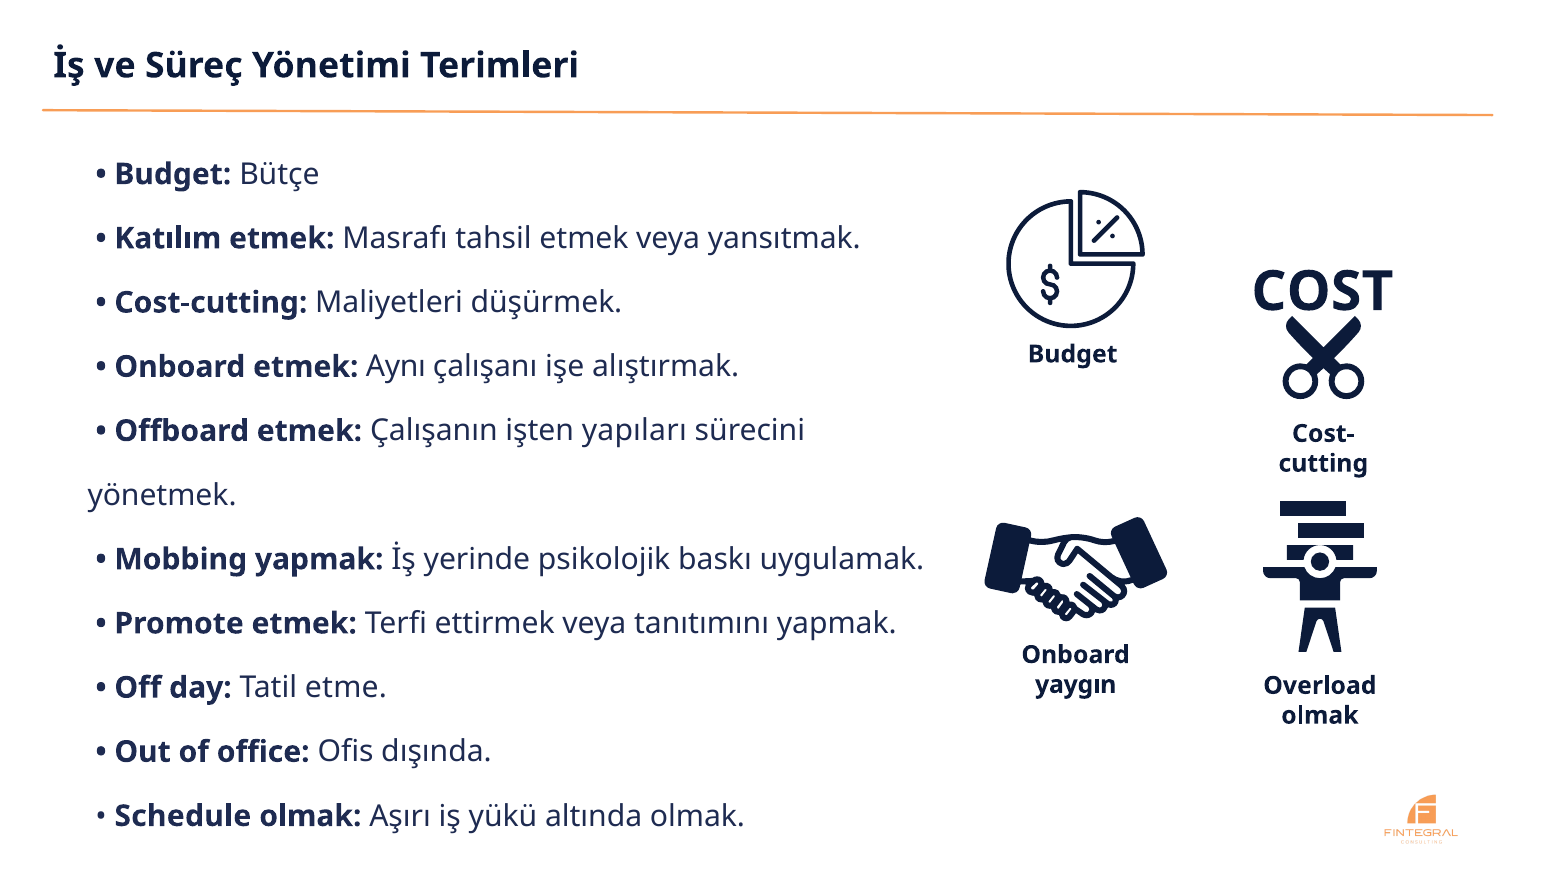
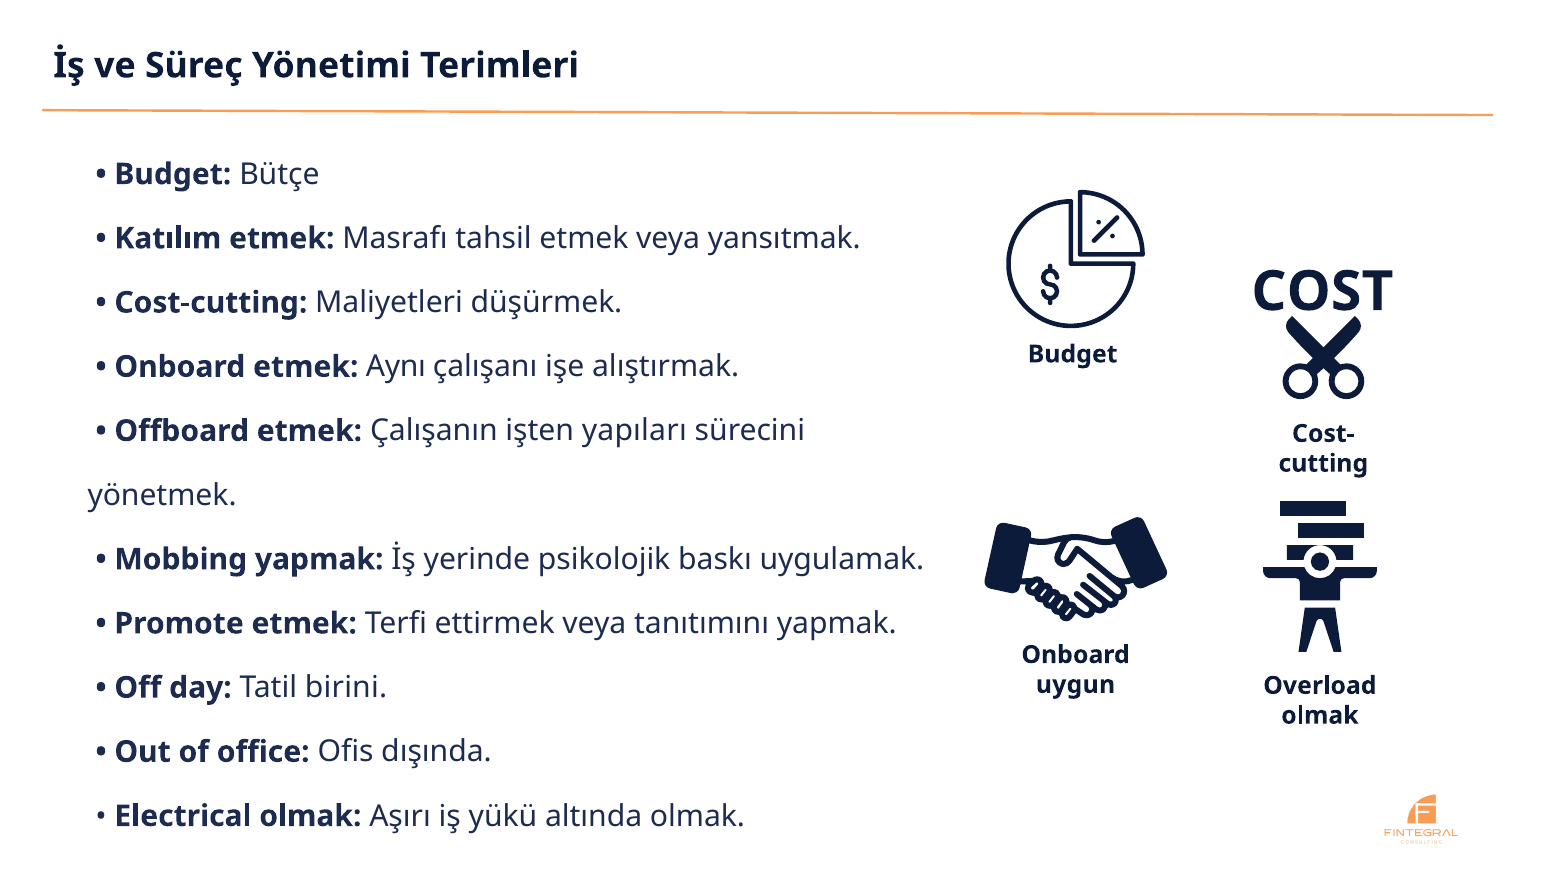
yaygın: yaygın -> uygun
etme: etme -> birini
Schedule: Schedule -> Electrical
